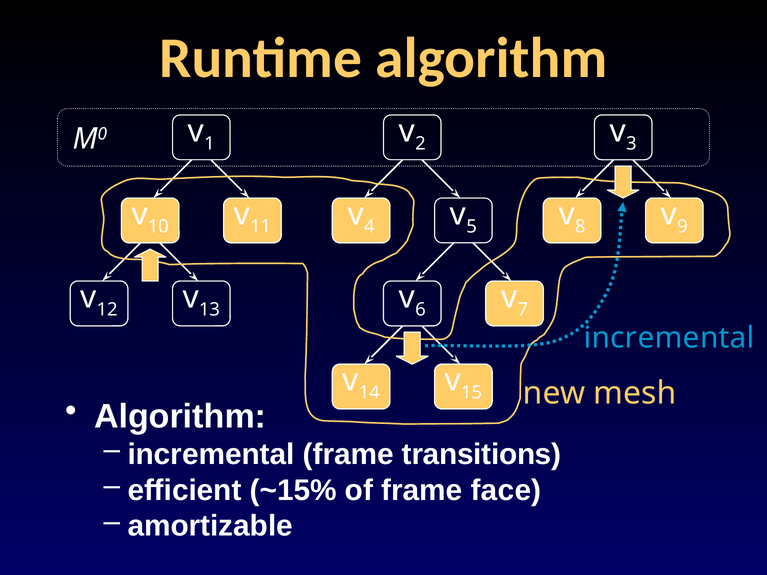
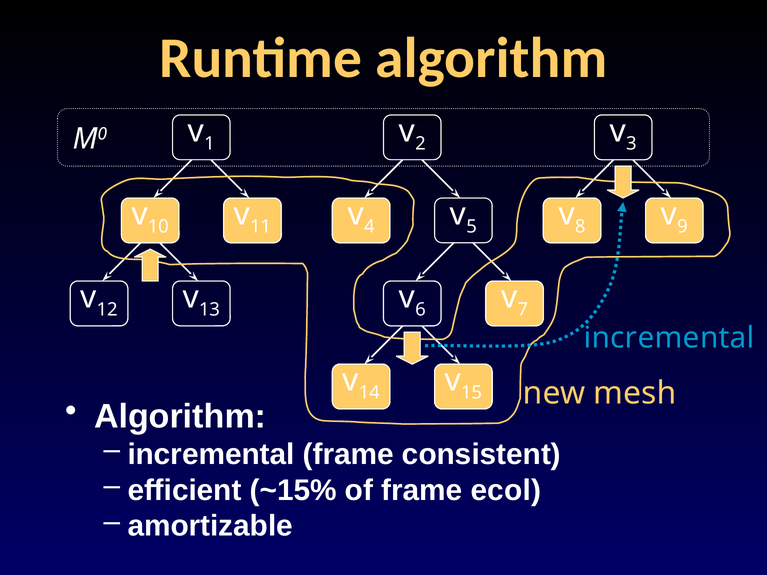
transitions: transitions -> consistent
face: face -> ecol
